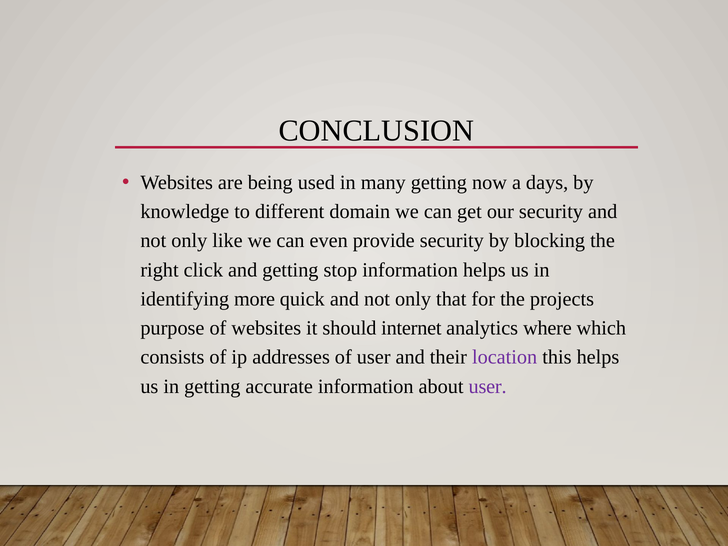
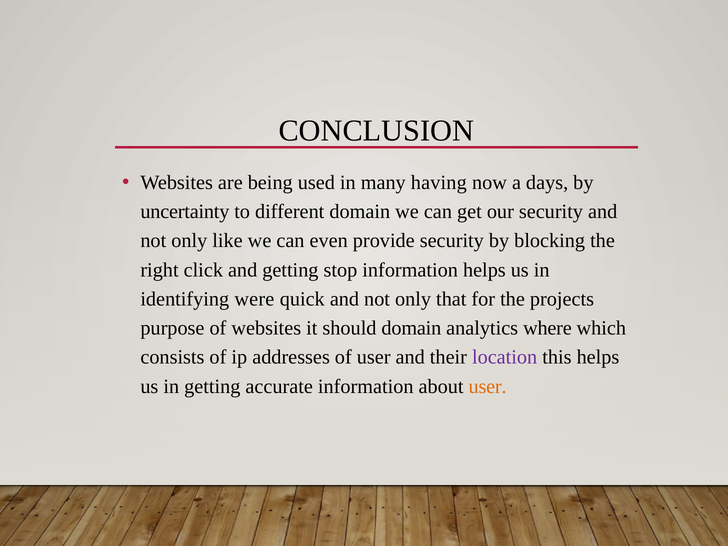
many getting: getting -> having
knowledge: knowledge -> uncertainty
more: more -> were
should internet: internet -> domain
user at (488, 386) colour: purple -> orange
